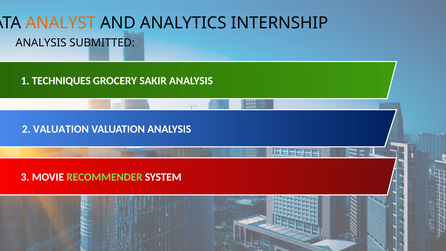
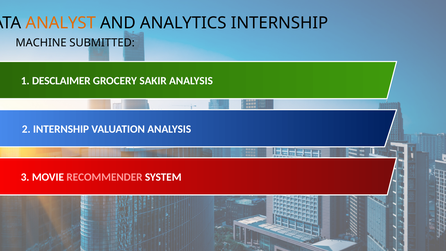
ANALYSIS at (41, 43): ANALYSIS -> MACHINE
TECHNIQUES: TECHNIQUES -> DESCLAIMER
2 VALUATION: VALUATION -> INTERNSHIP
RECOMMENDER colour: light green -> pink
